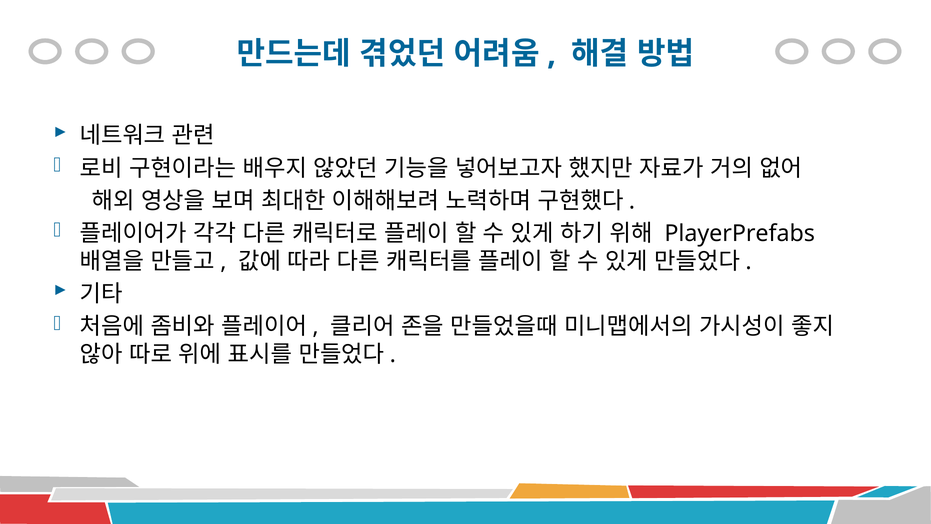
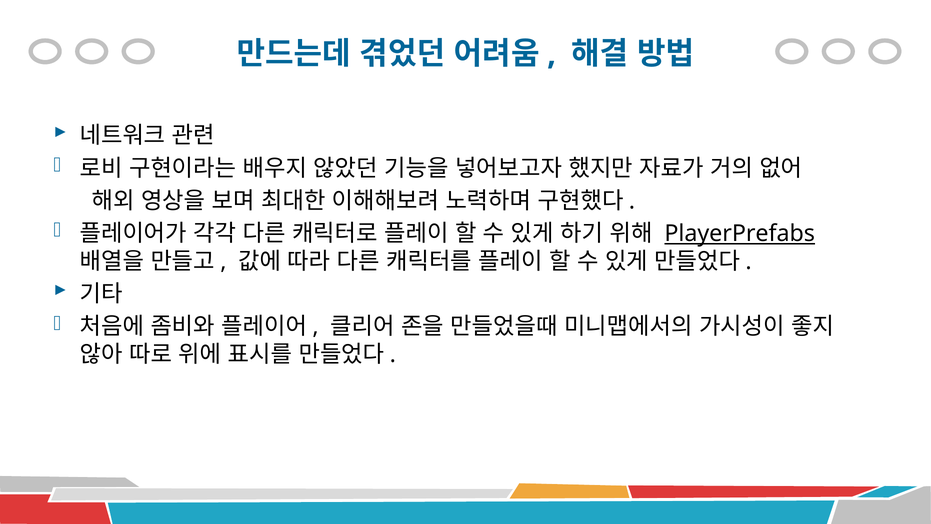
PlayerPrefabs underline: none -> present
